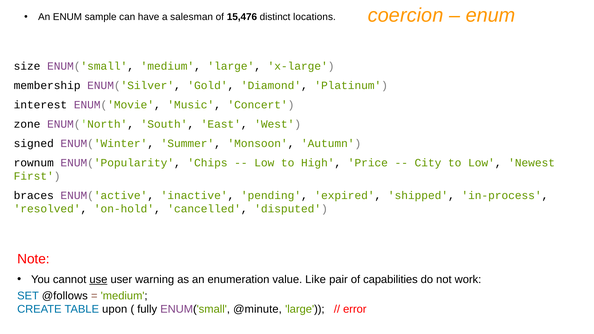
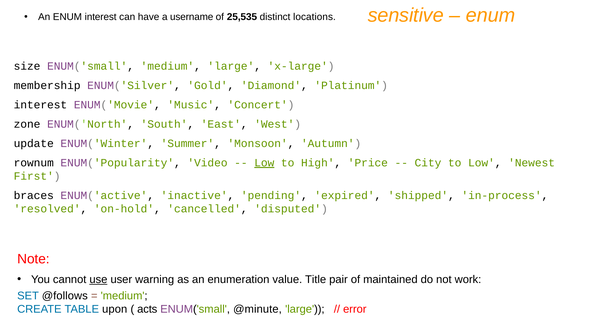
coercion: coercion -> sensitive
ENUM sample: sample -> interest
salesman: salesman -> username
15,476: 15,476 -> 25,535
signed: signed -> update
Chips: Chips -> Video
Low at (264, 163) underline: none -> present
Like: Like -> Title
capabilities: capabilities -> maintained
fully: fully -> acts
